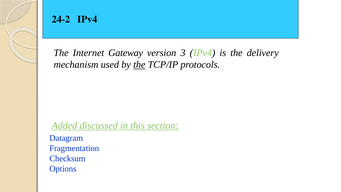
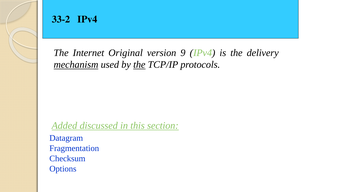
24-2: 24-2 -> 33-2
Gateway: Gateway -> Original
3: 3 -> 9
mechanism underline: none -> present
